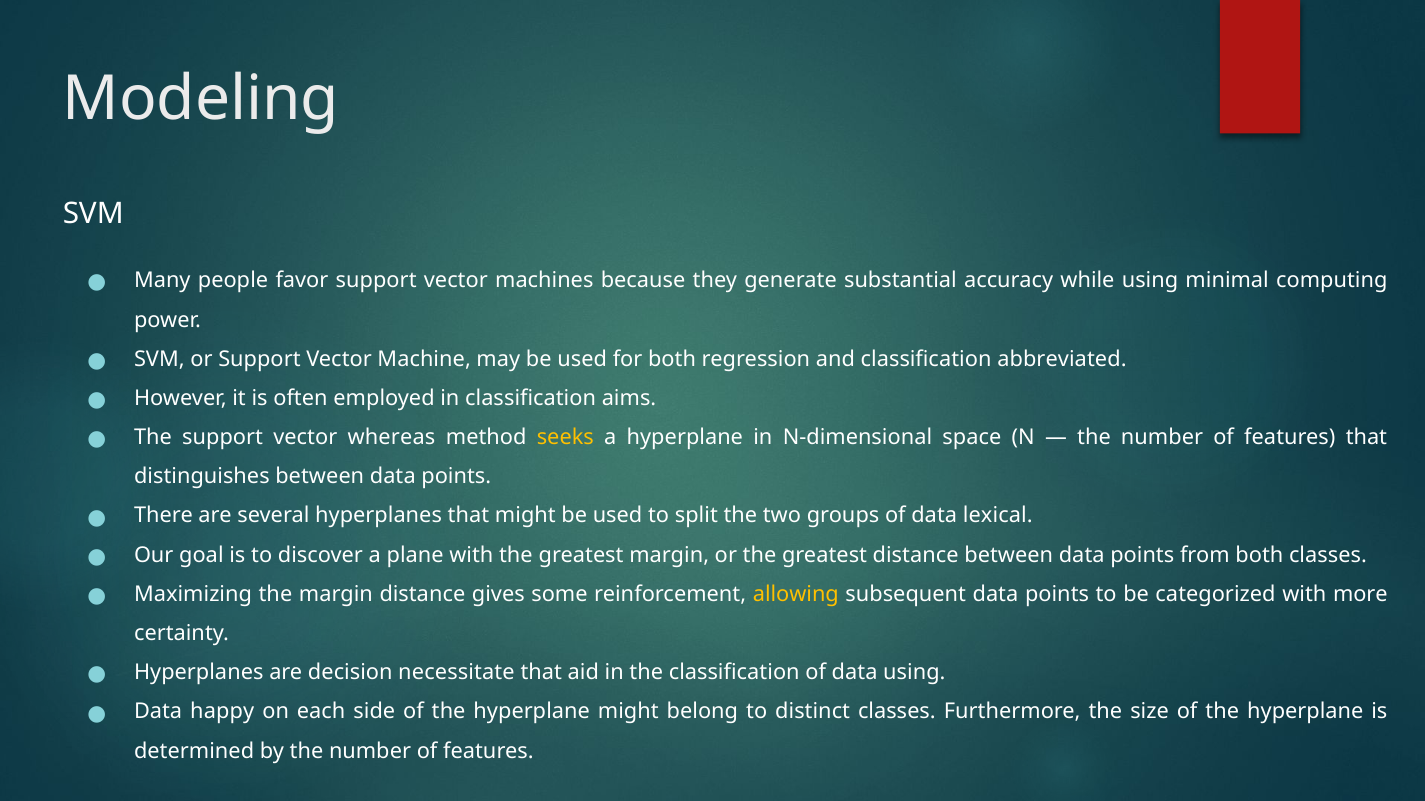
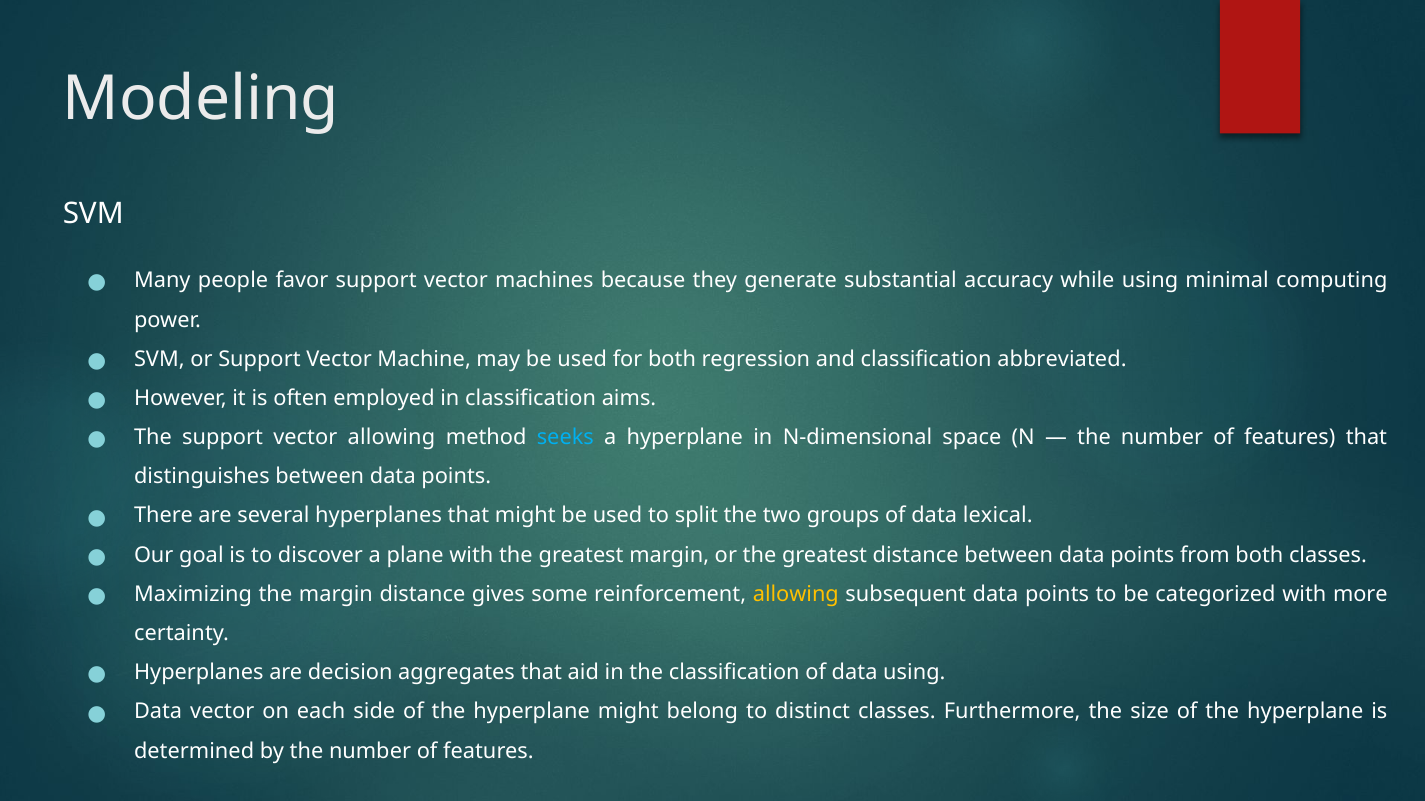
vector whereas: whereas -> allowing
seeks colour: yellow -> light blue
necessitate: necessitate -> aggregates
Data happy: happy -> vector
